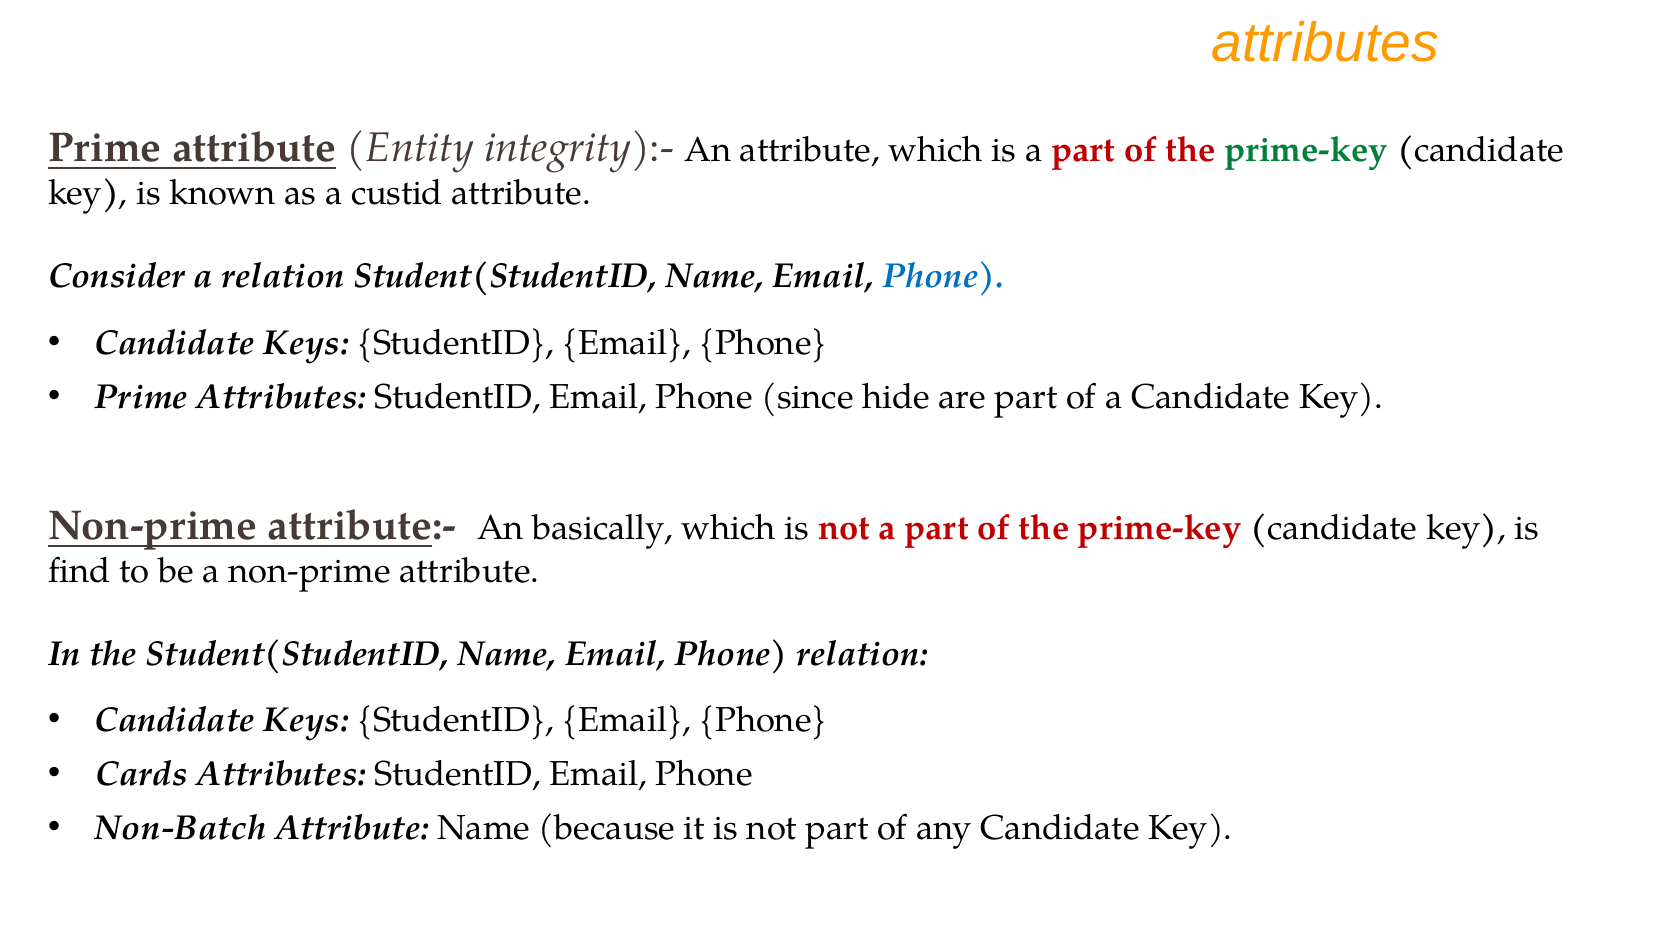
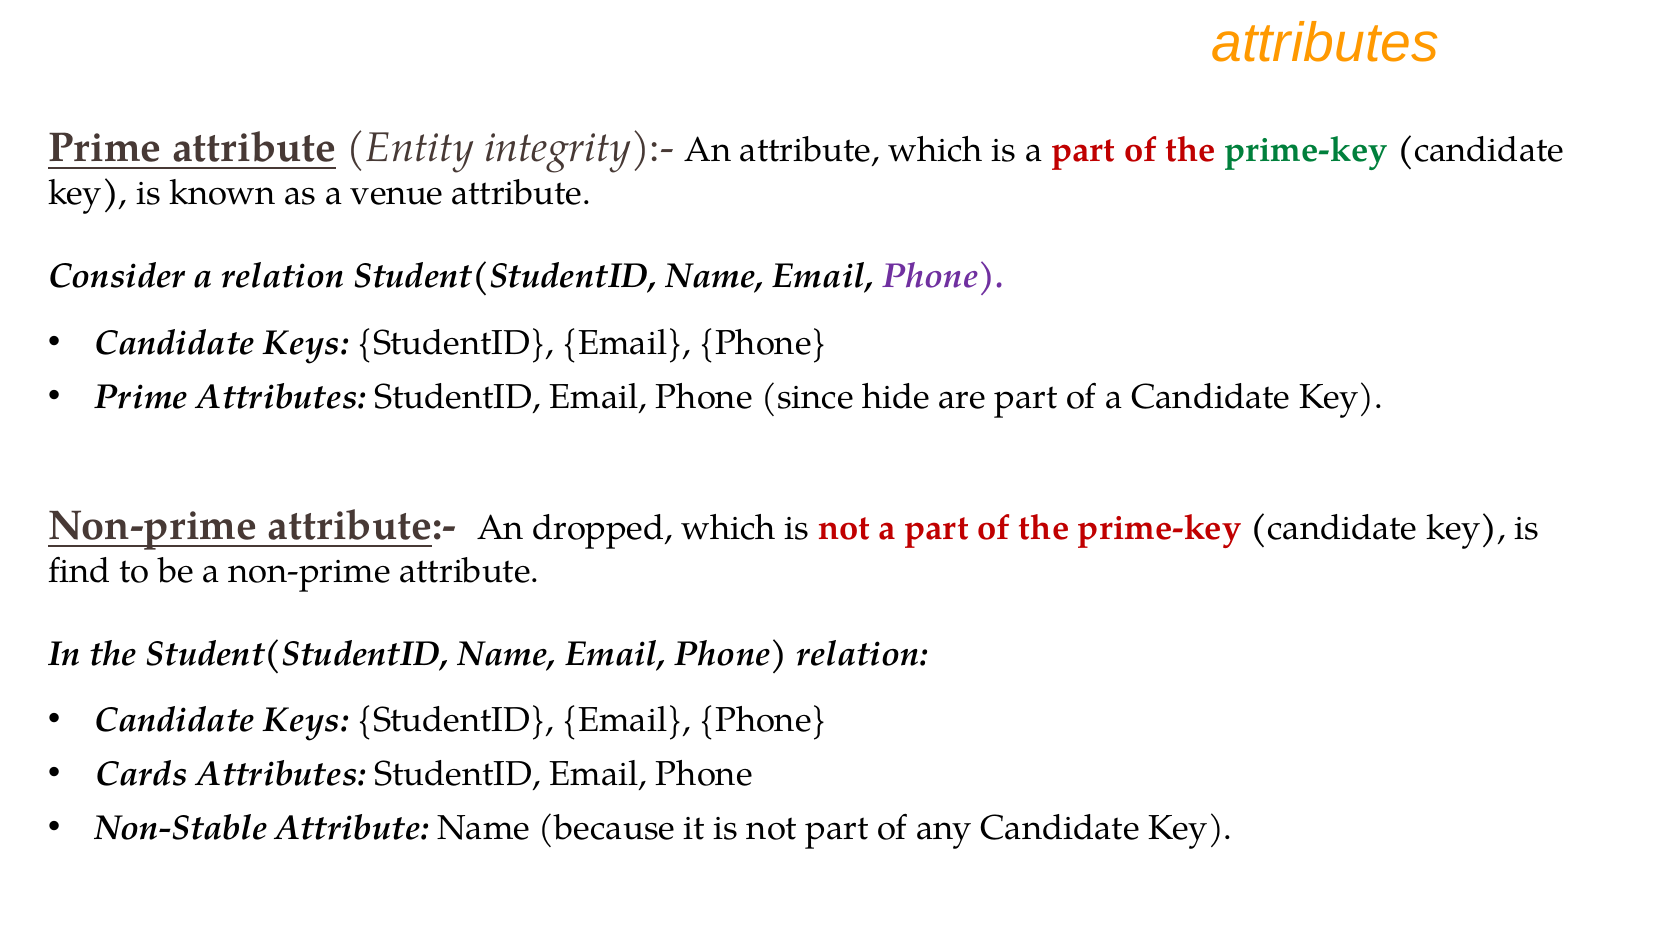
custid: custid -> venue
Phone at (943, 276) colour: blue -> purple
basically: basically -> dropped
Non-Batch: Non-Batch -> Non-Stable
